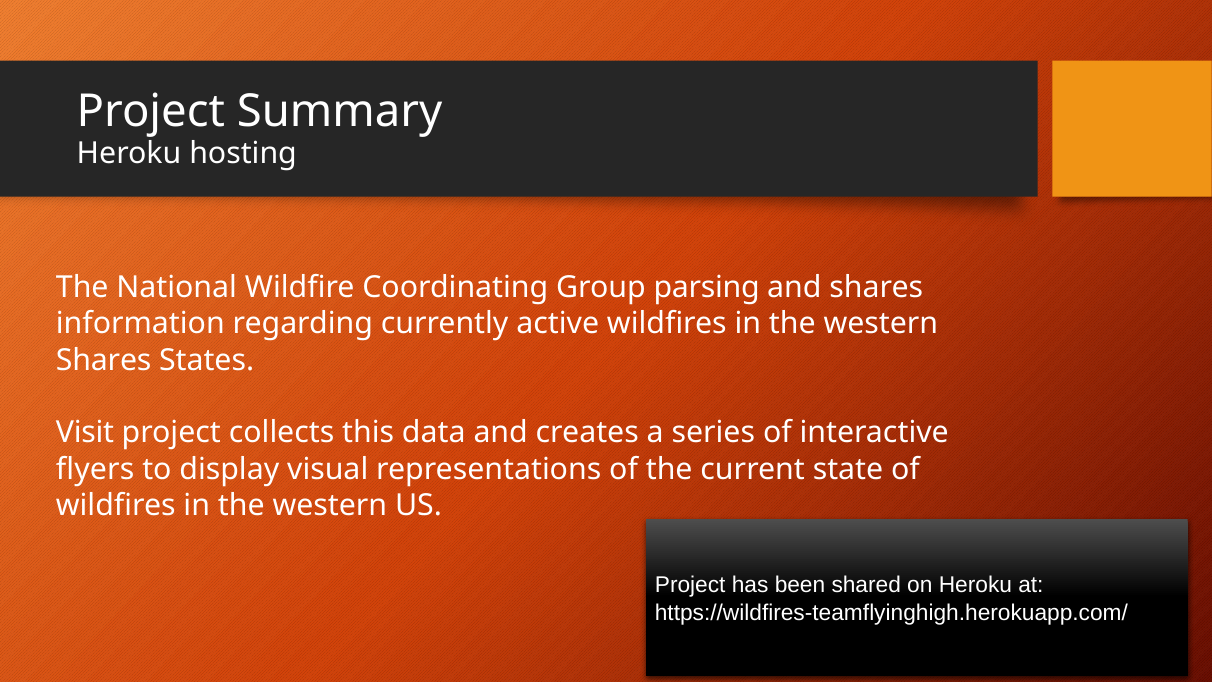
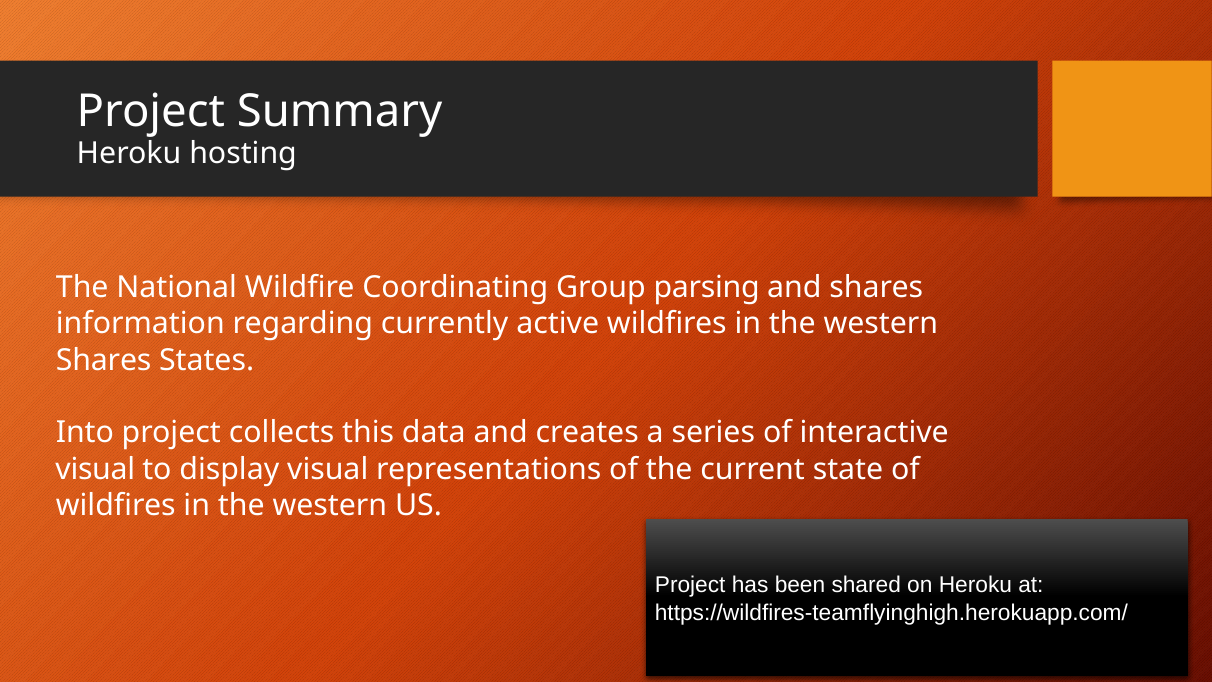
Visit: Visit -> Into
flyers at (95, 469): flyers -> visual
